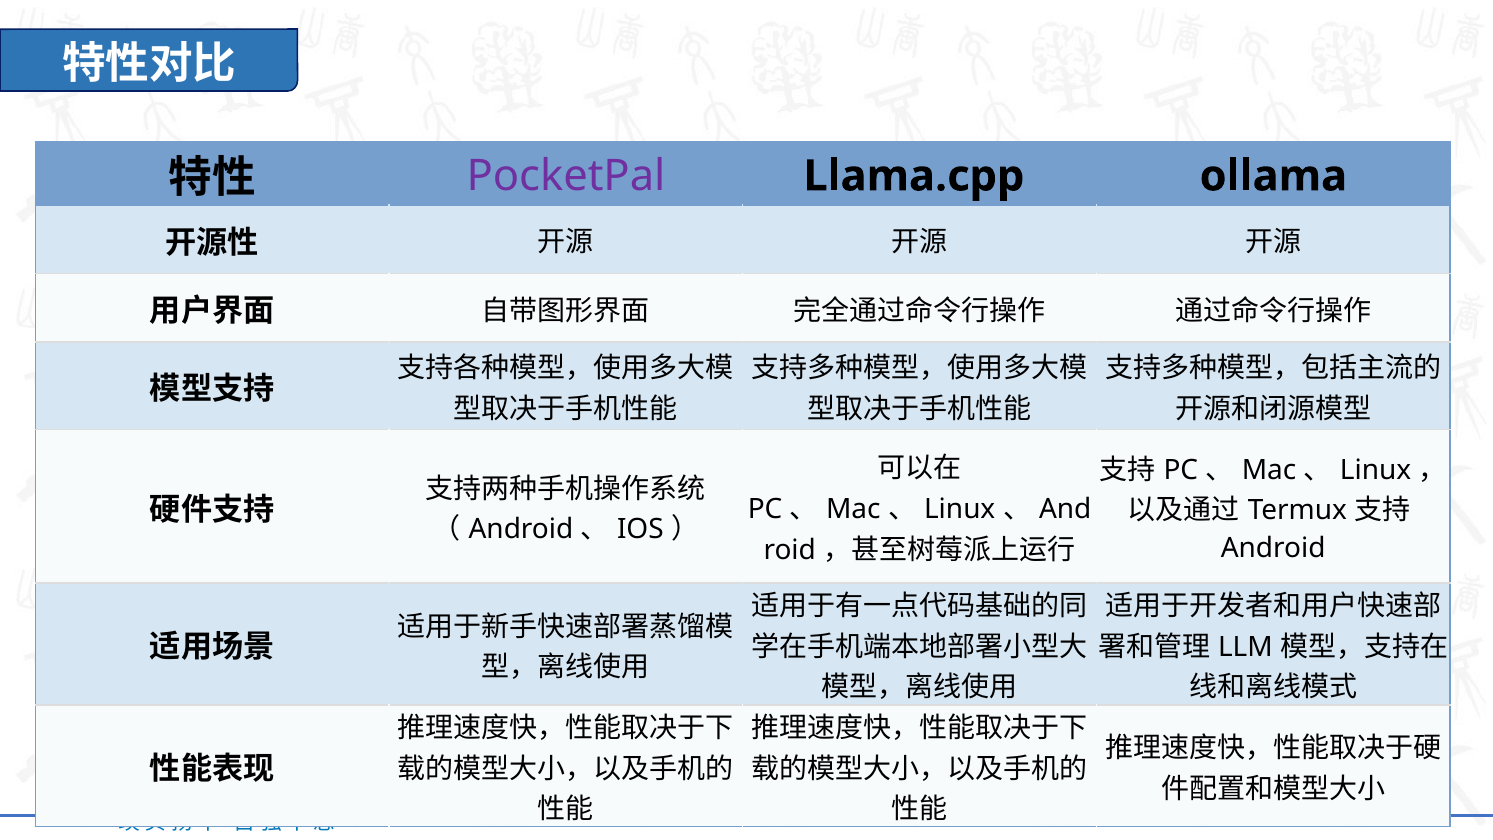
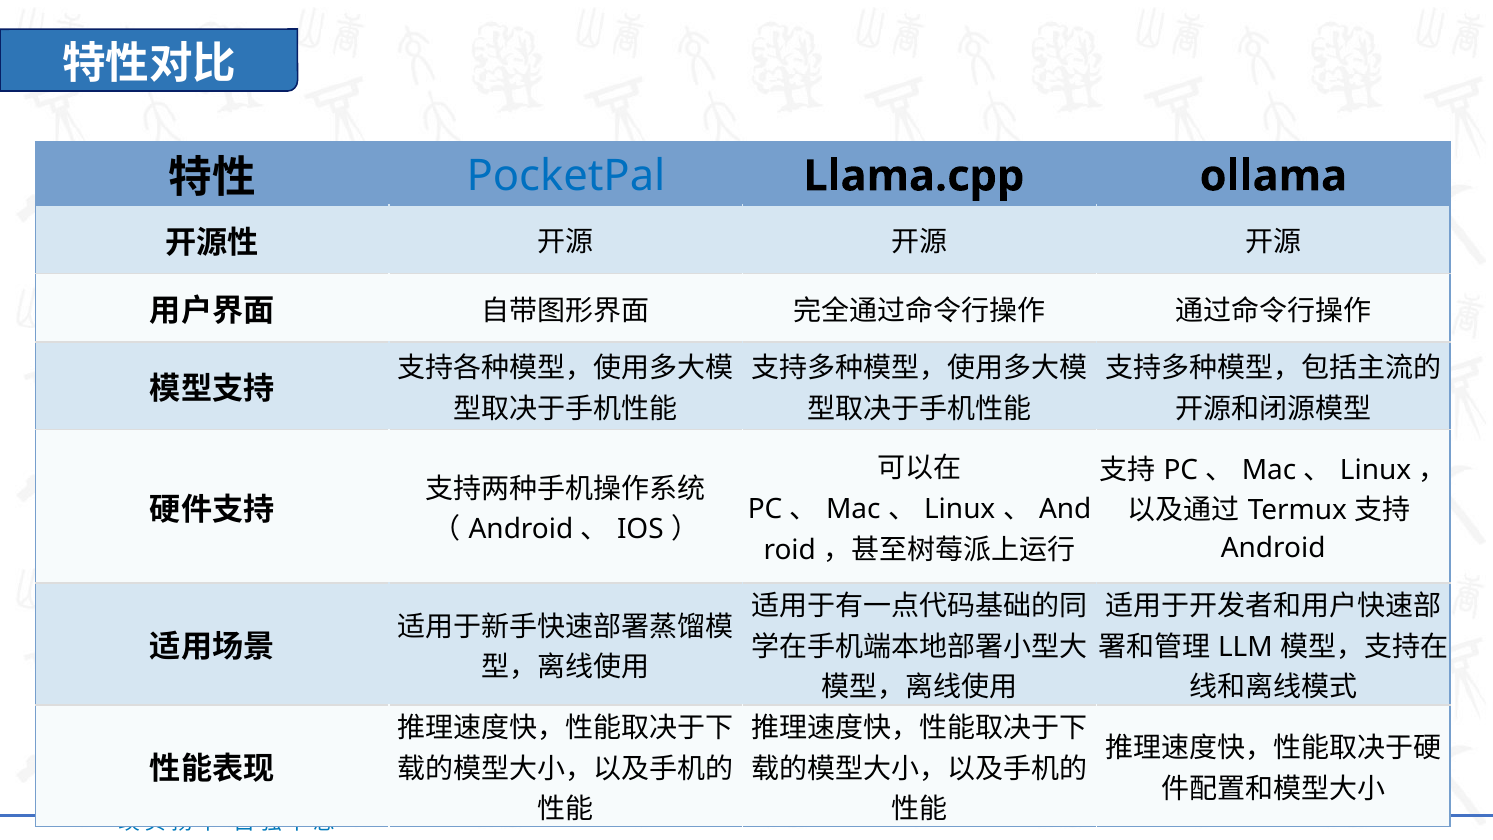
PocketPal colour: purple -> blue
